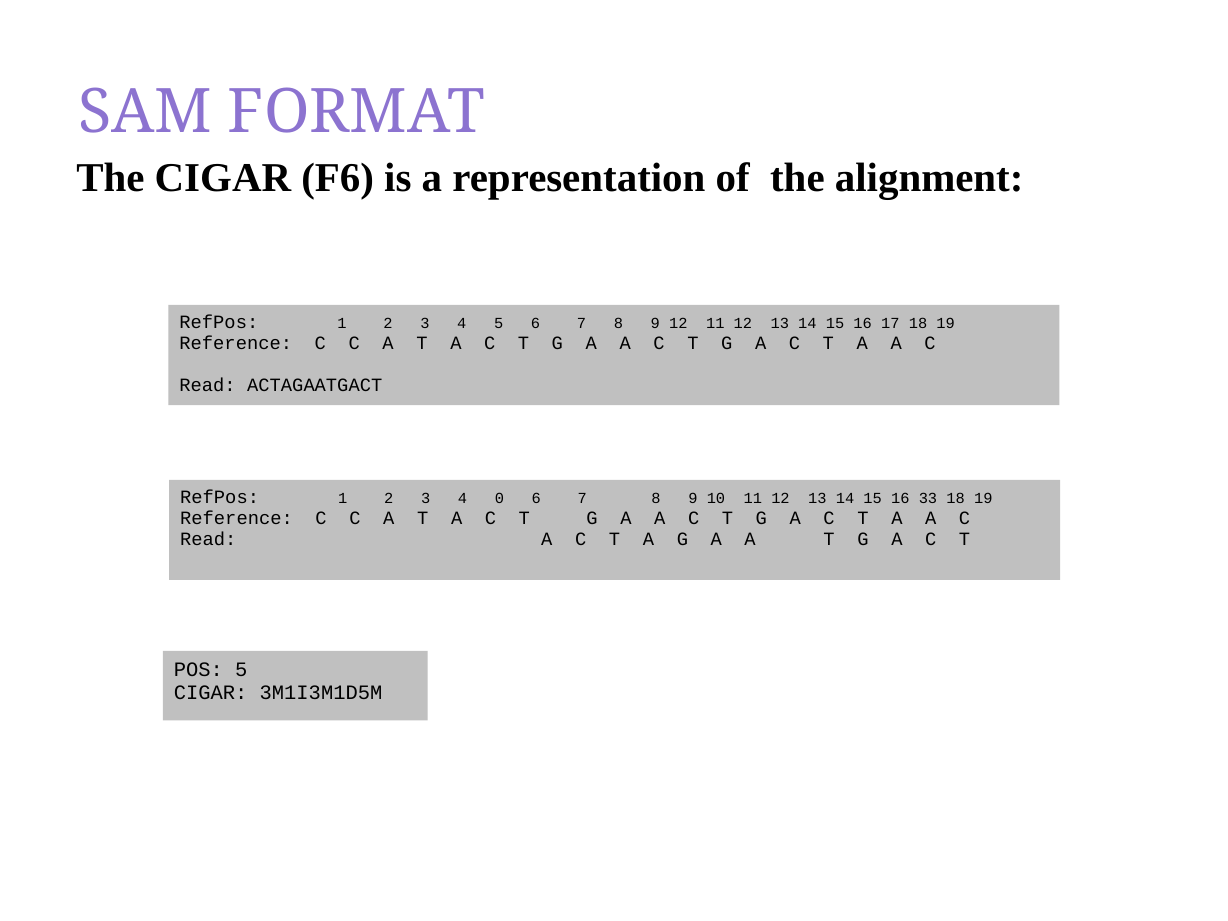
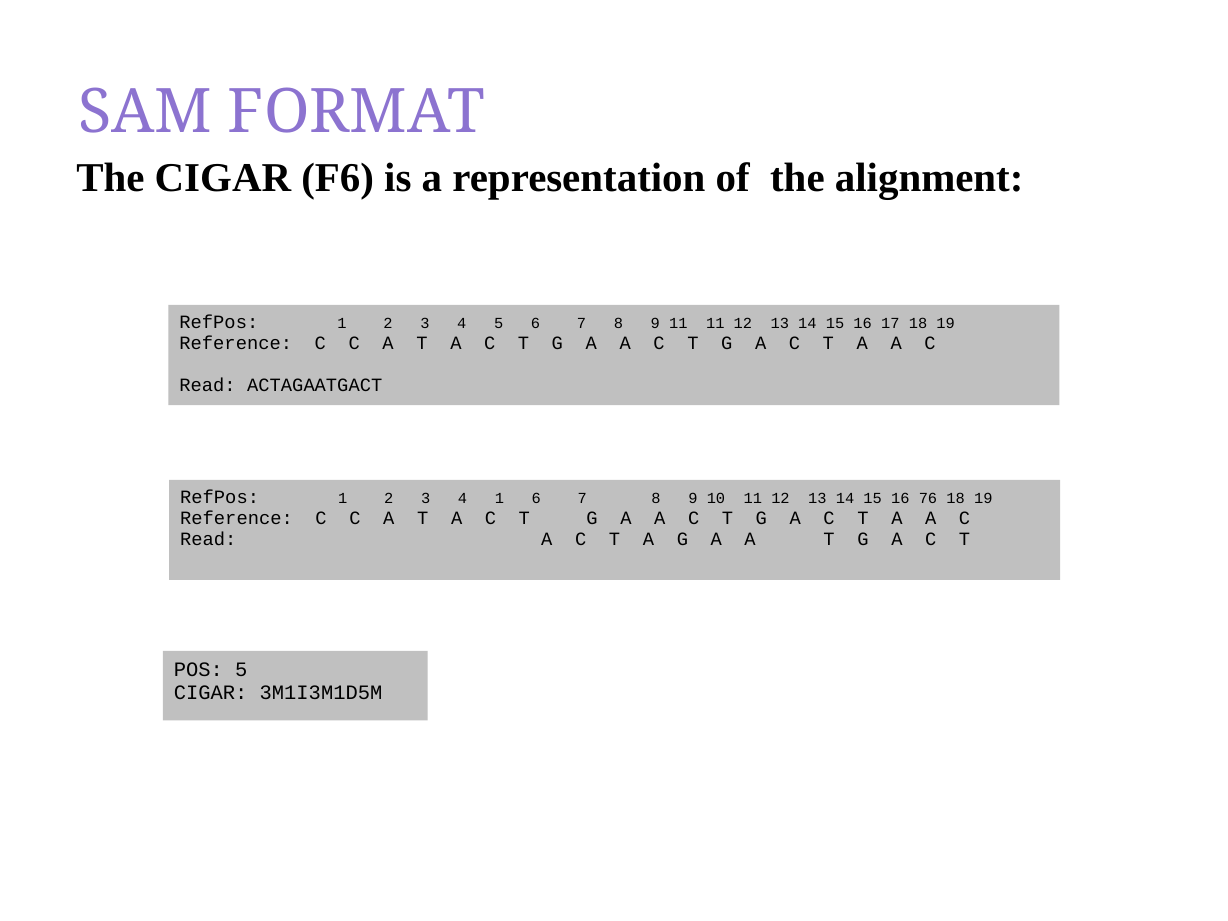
9 12: 12 -> 11
4 0: 0 -> 1
33: 33 -> 76
